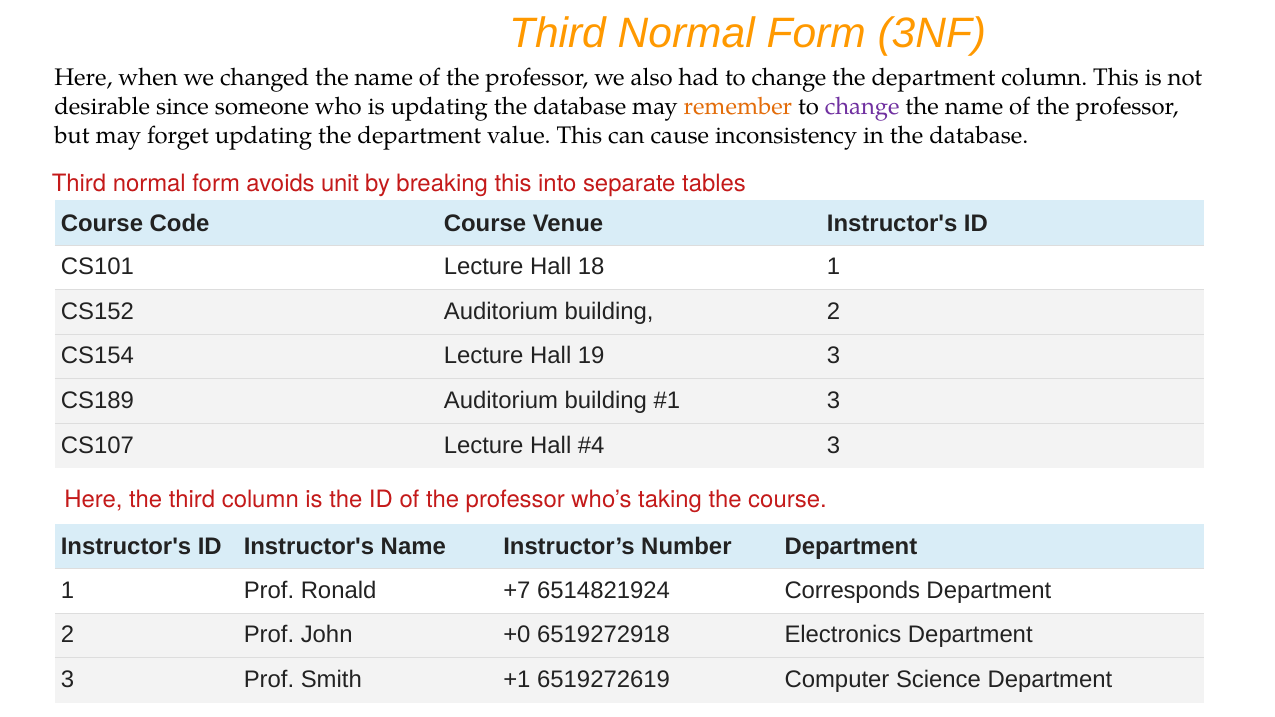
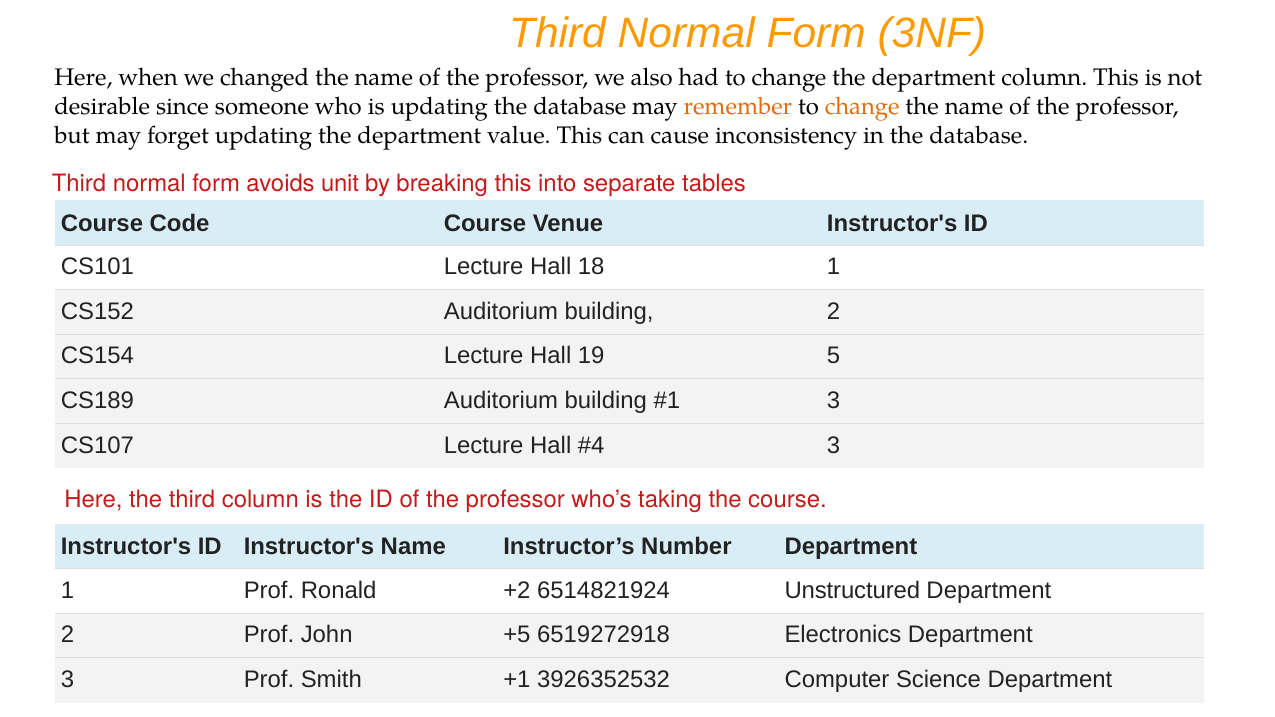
change at (862, 107) colour: purple -> orange
19 3: 3 -> 5
+7: +7 -> +2
Corresponds: Corresponds -> Unstructured
+0: +0 -> +5
6519272619: 6519272619 -> 3926352532
